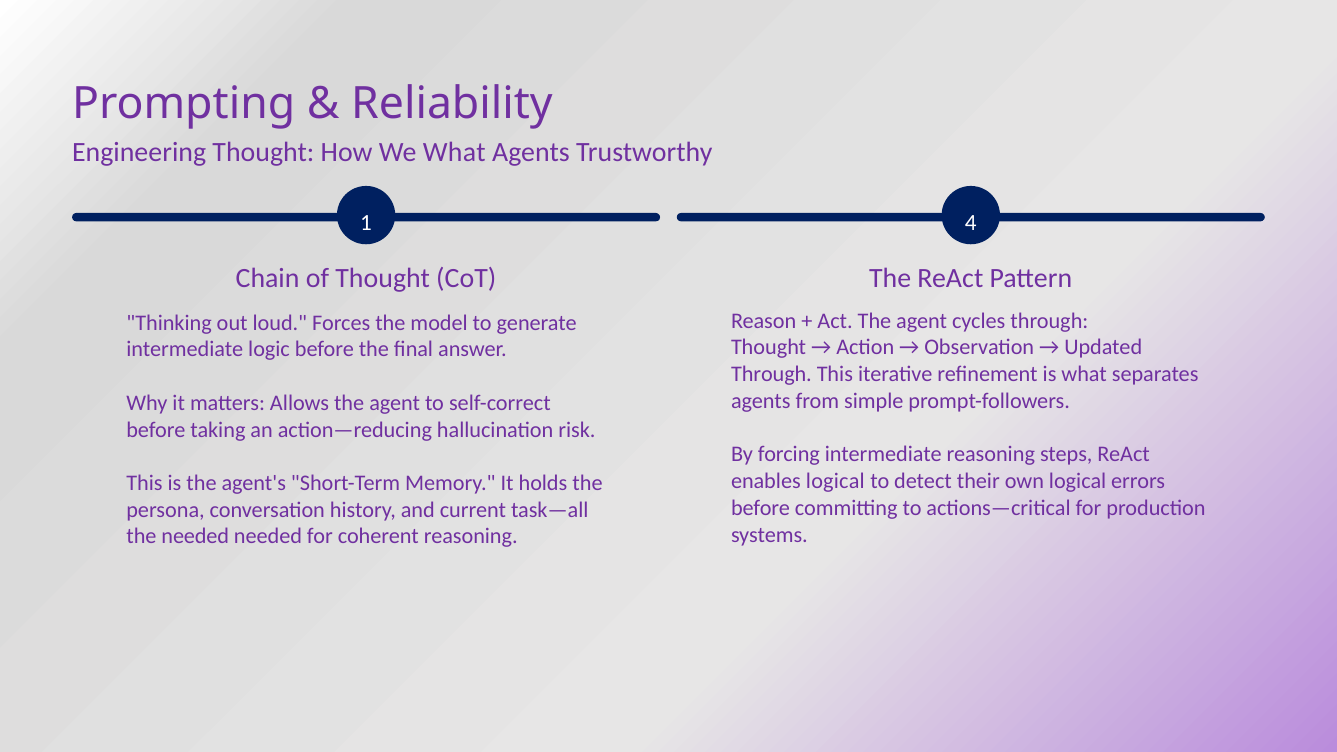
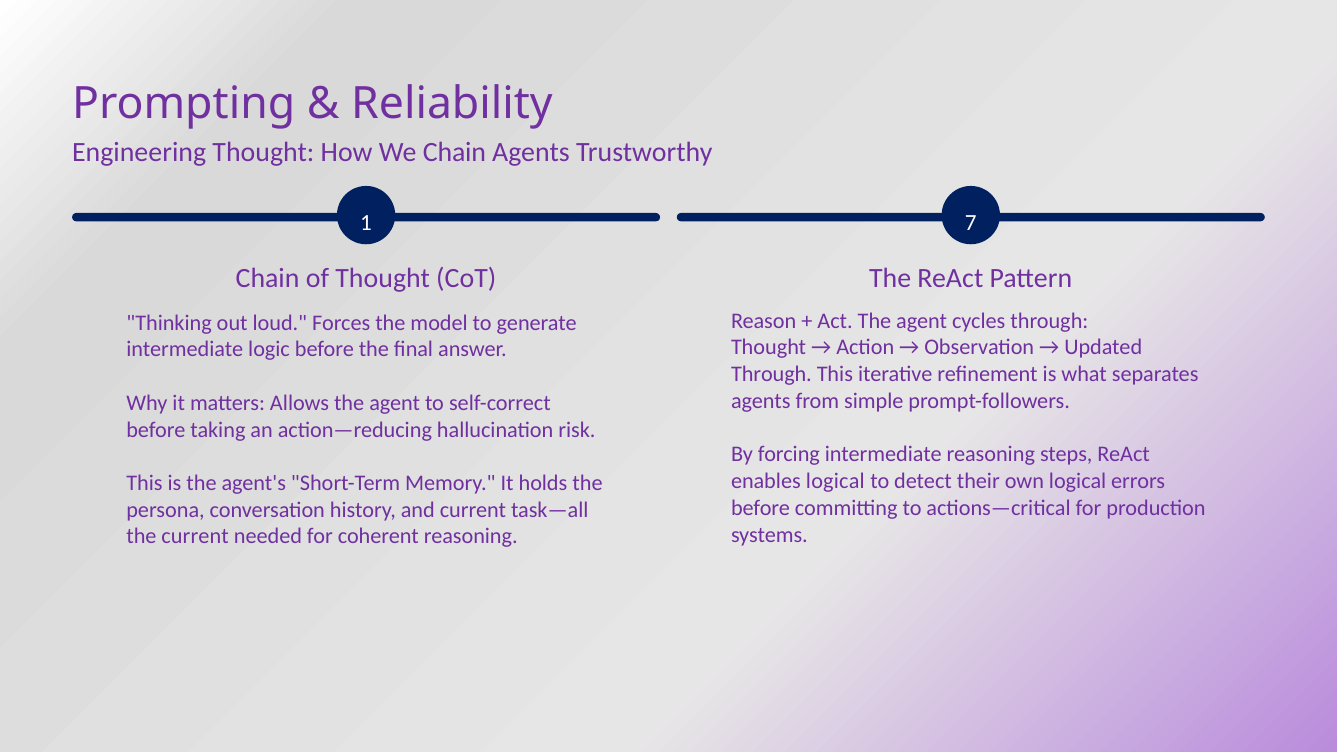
We What: What -> Chain
4: 4 -> 7
the needed: needed -> current
